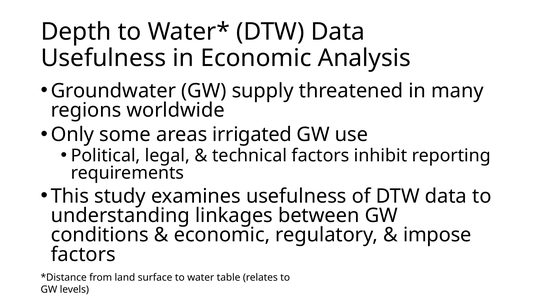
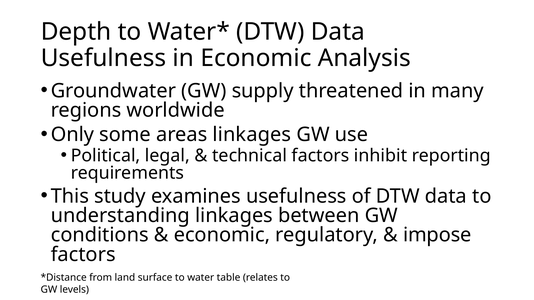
areas irrigated: irrigated -> linkages
